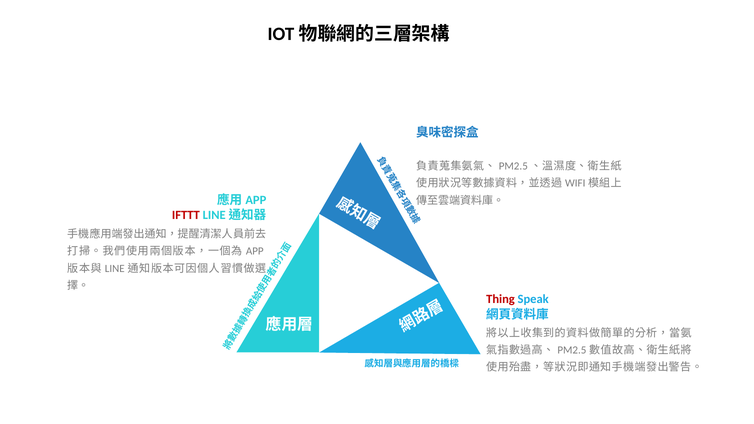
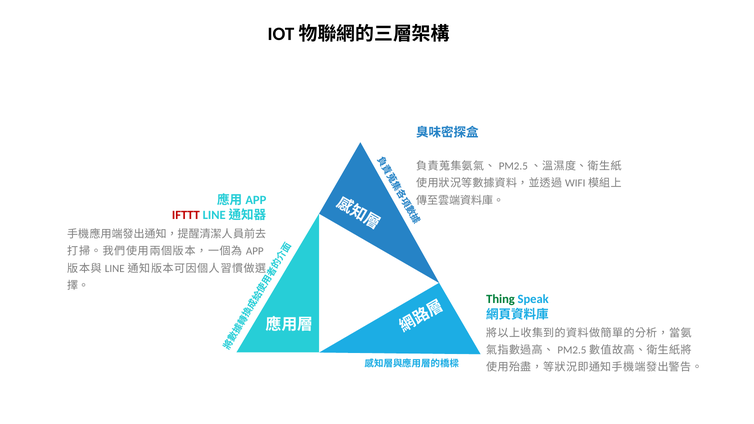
Thing colour: red -> green
